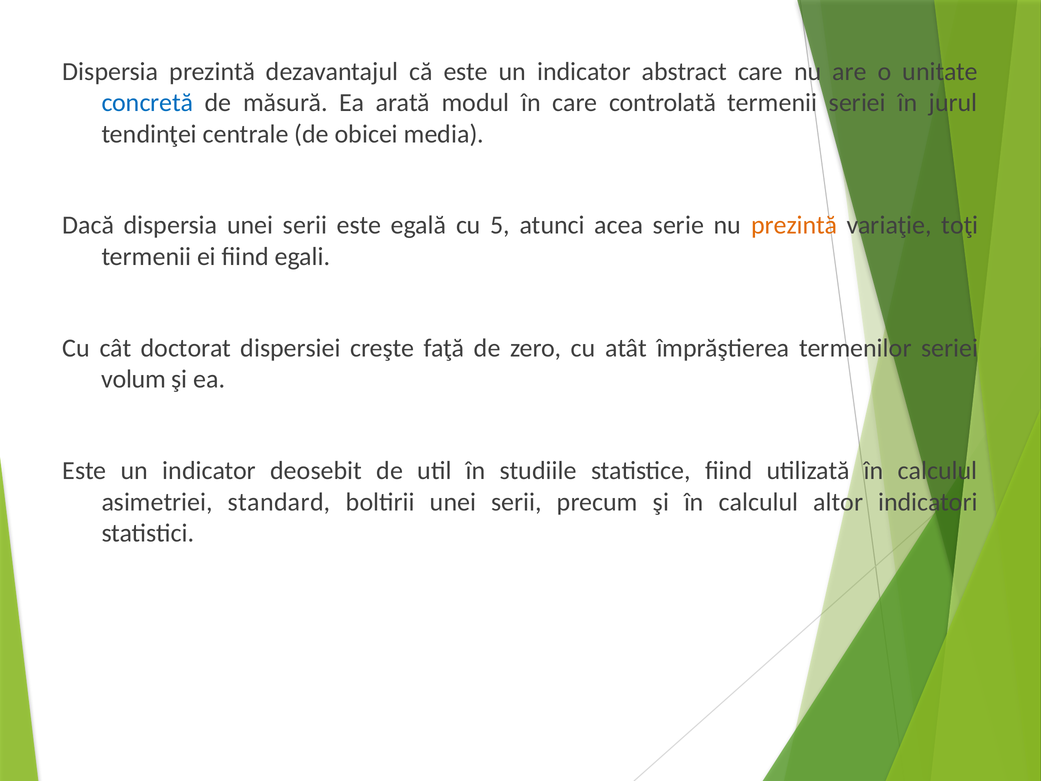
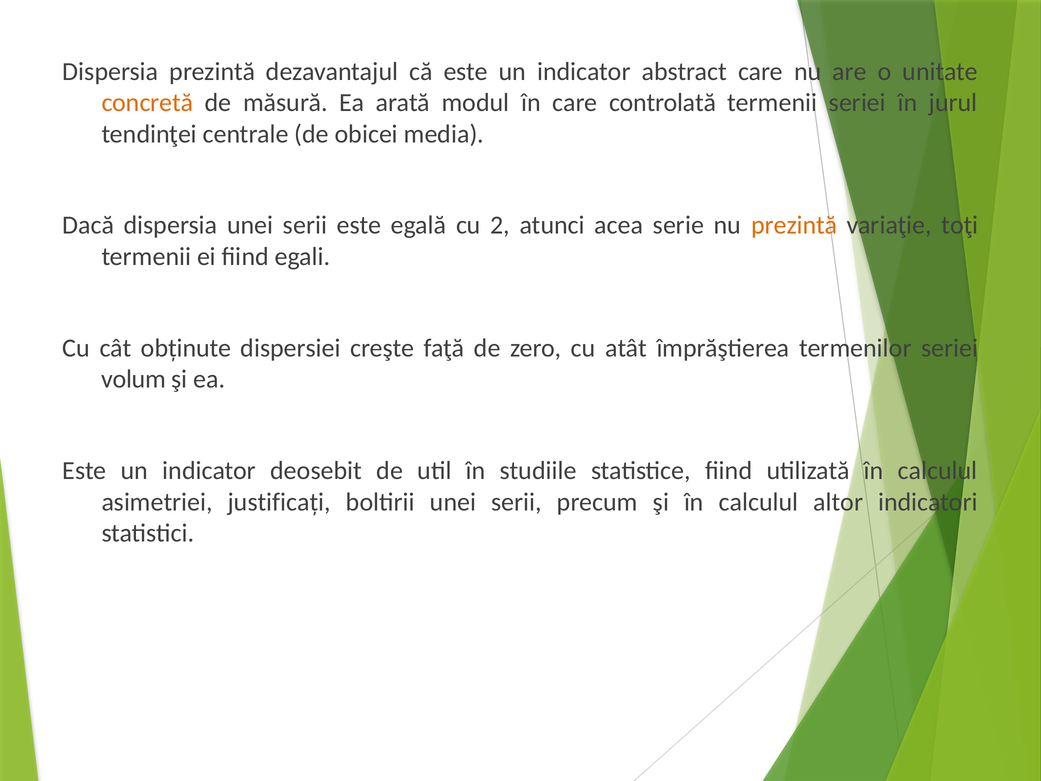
concretă colour: blue -> orange
5: 5 -> 2
doctorat: doctorat -> obținute
standard: standard -> justificați
